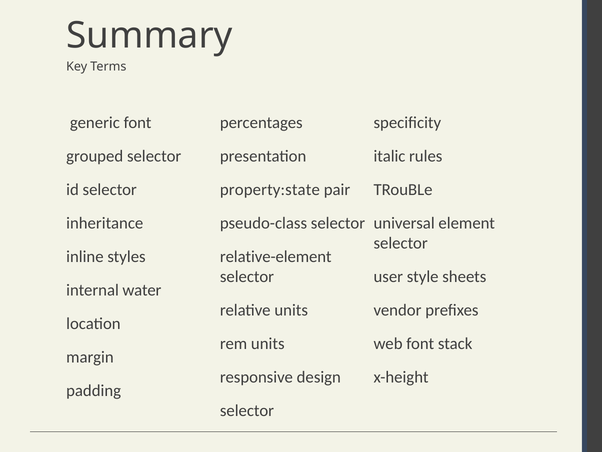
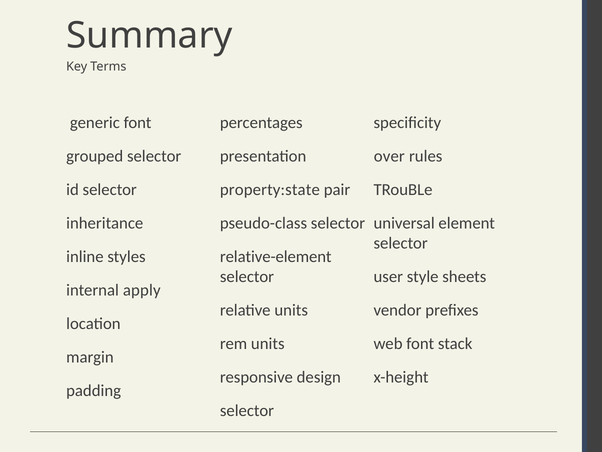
italic: italic -> over
water: water -> apply
